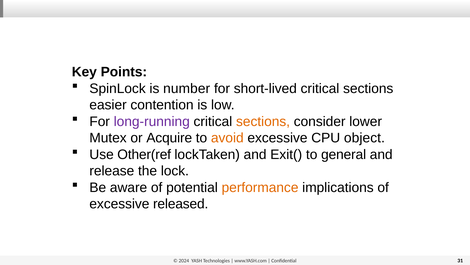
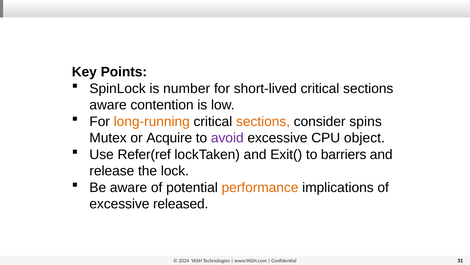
easier at (108, 105): easier -> aware
long-running colour: purple -> orange
lower: lower -> spins
avoid colour: orange -> purple
Other(ref: Other(ref -> Refer(ref
general: general -> barriers
